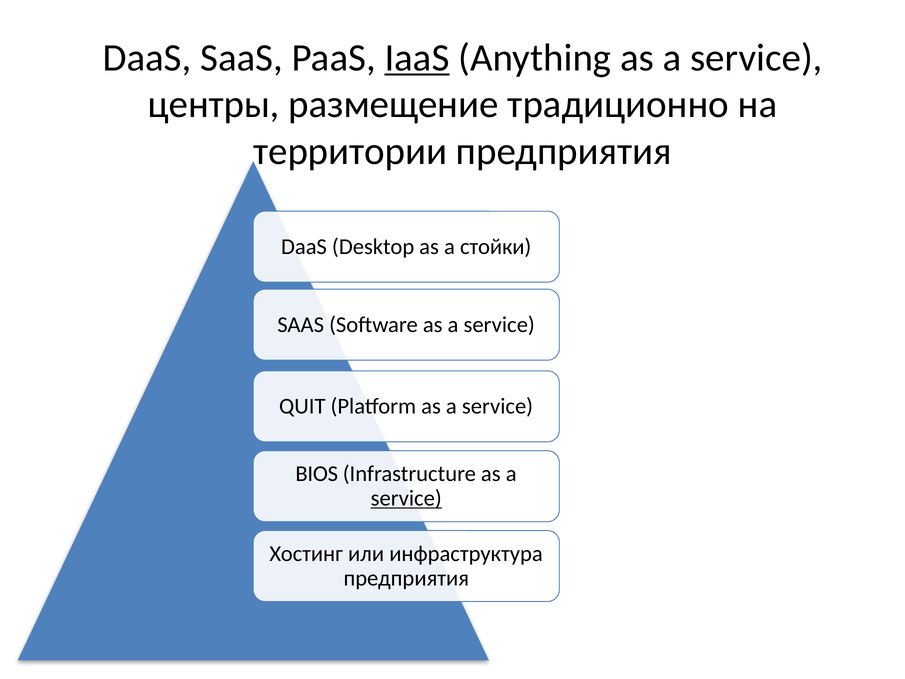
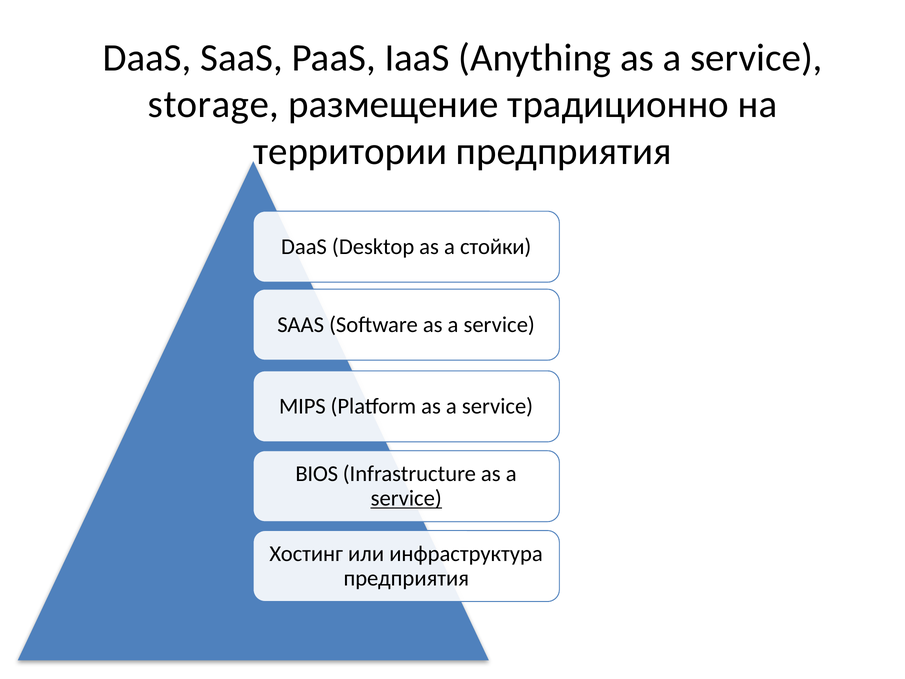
IaaS underline: present -> none
центры: центры -> storage
QUIT: QUIT -> MIPS
